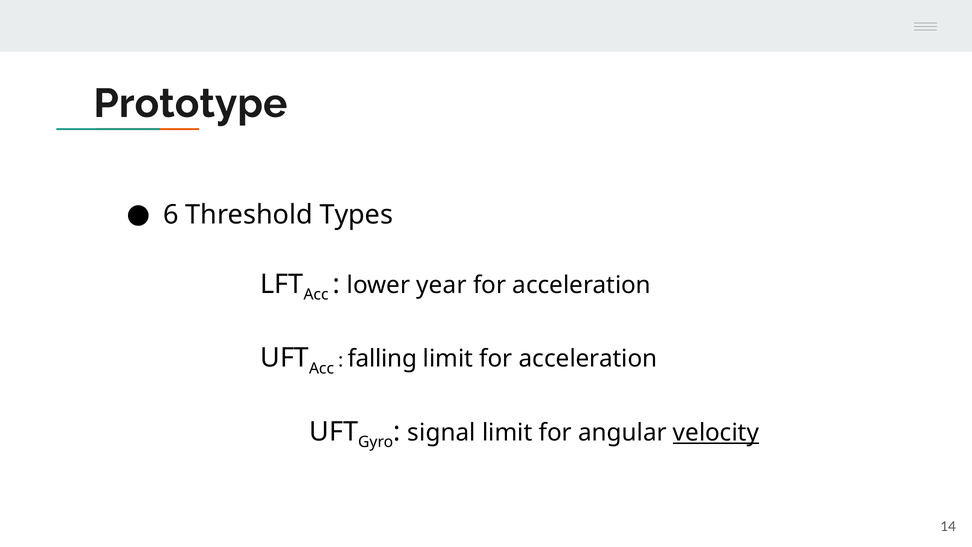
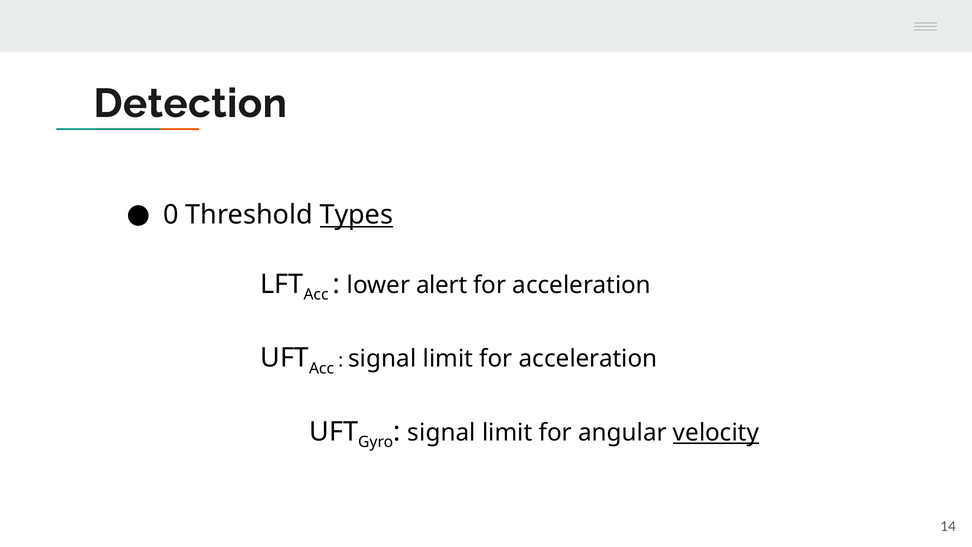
Prototype: Prototype -> Detection
6: 6 -> 0
Types underline: none -> present
year: year -> alert
falling at (382, 359): falling -> signal
